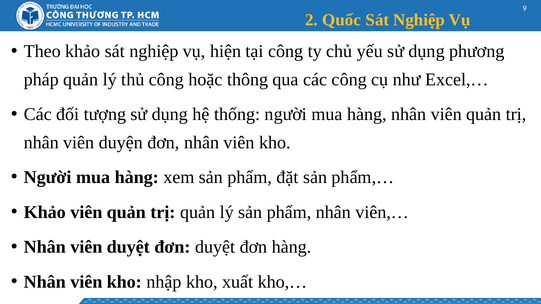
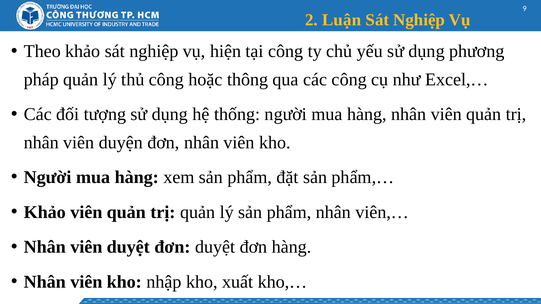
Quốc: Quốc -> Luận
